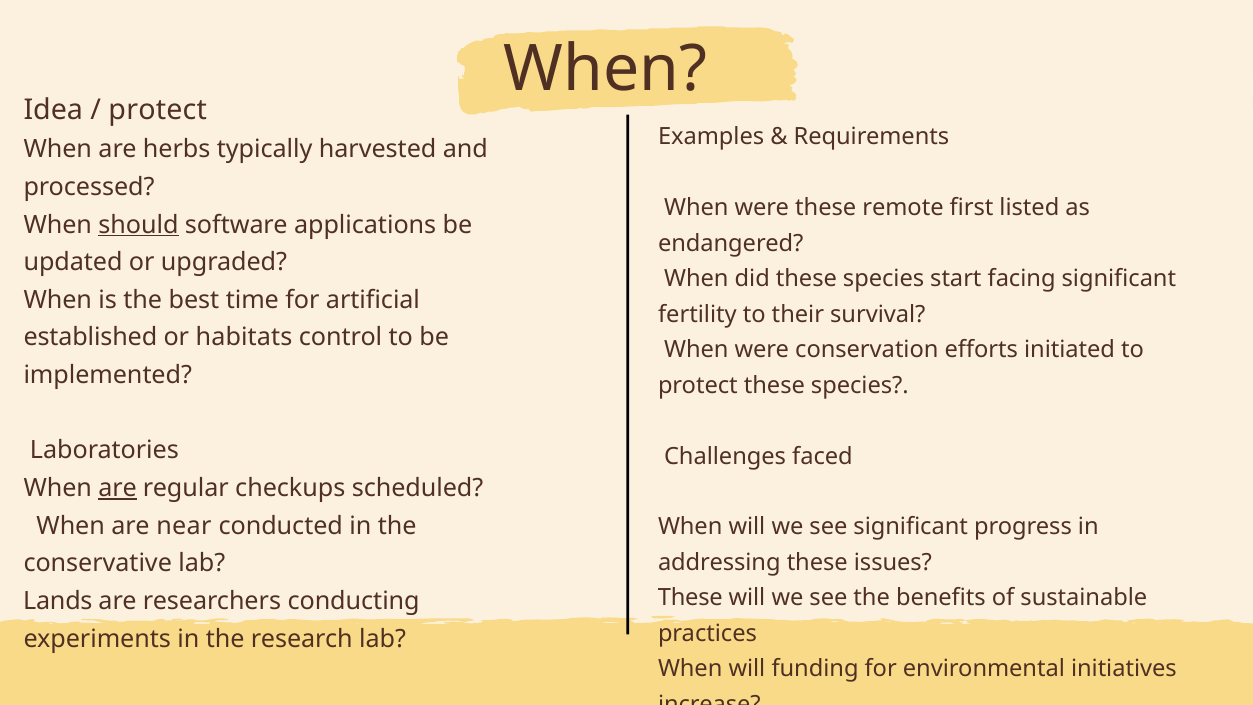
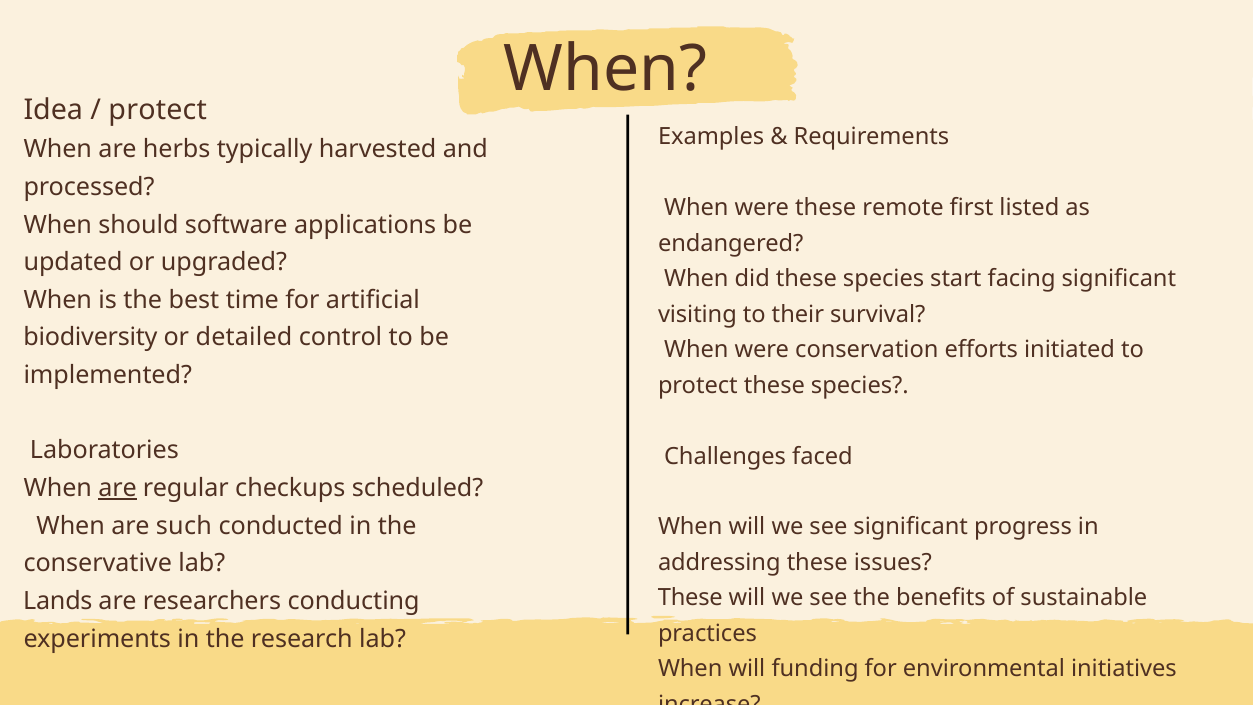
should underline: present -> none
fertility: fertility -> visiting
established: established -> biodiversity
habitats: habitats -> detailed
near: near -> such
